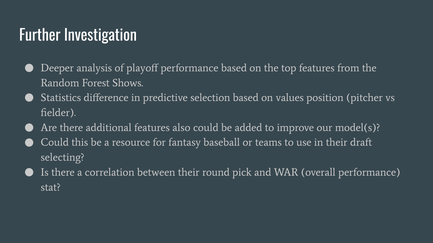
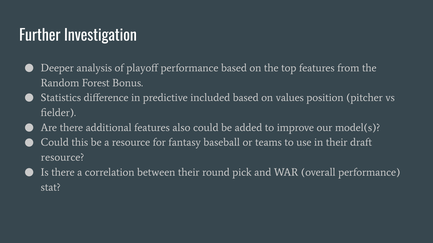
Shows: Shows -> Bonus
selection: selection -> included
selecting at (63, 158): selecting -> resource
